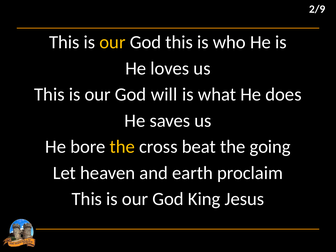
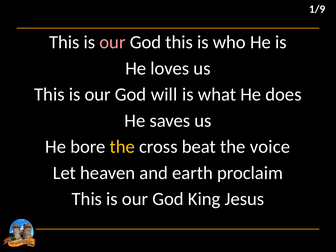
2/9: 2/9 -> 1/9
our at (112, 42) colour: yellow -> pink
going: going -> voice
